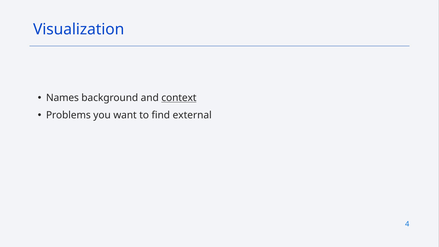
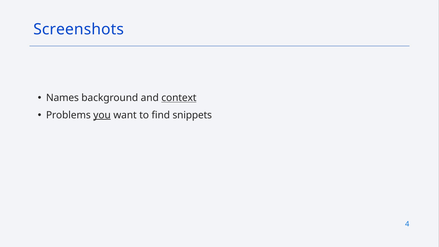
Visualization: Visualization -> Screenshots
you underline: none -> present
external: external -> snippets
